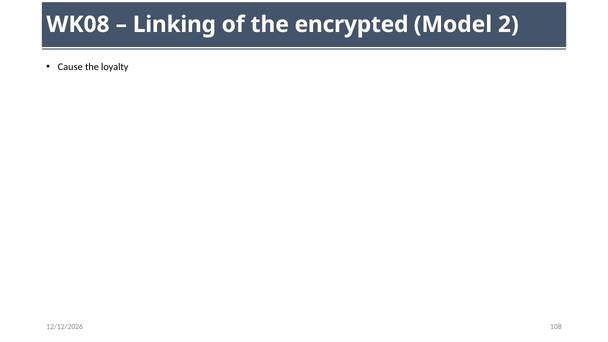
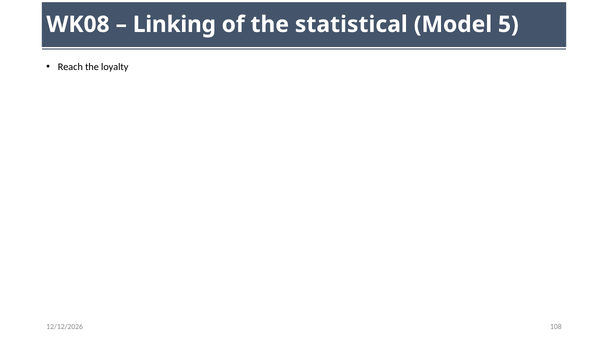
encrypted: encrypted -> statistical
2: 2 -> 5
Cause: Cause -> Reach
